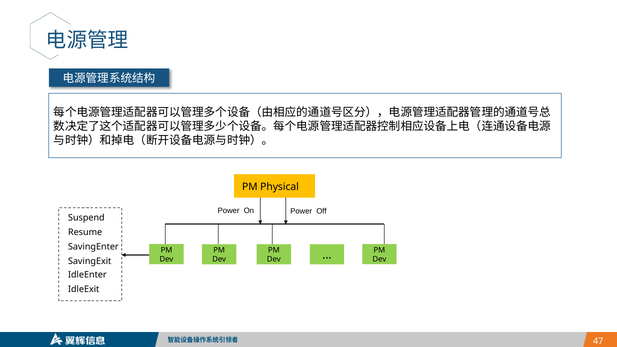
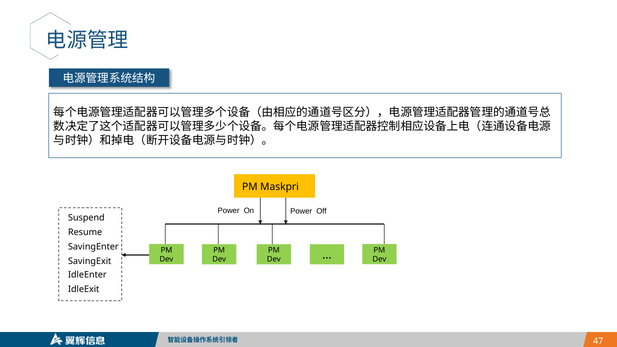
Physical: Physical -> Maskpri
